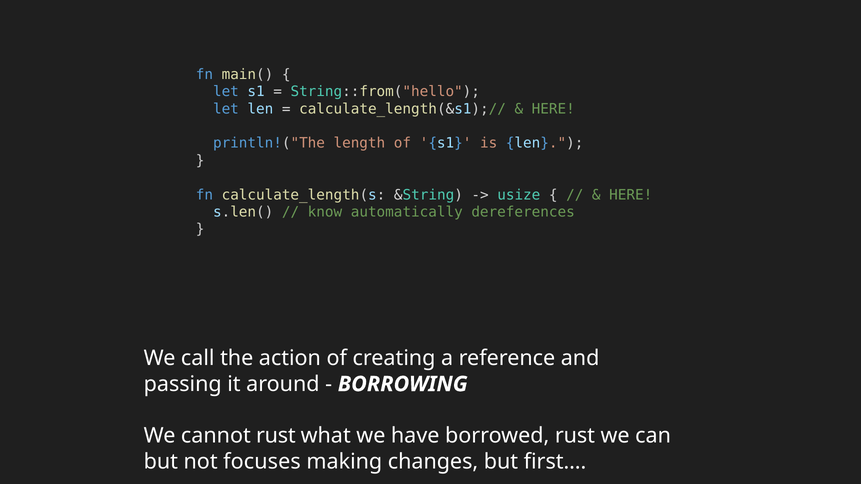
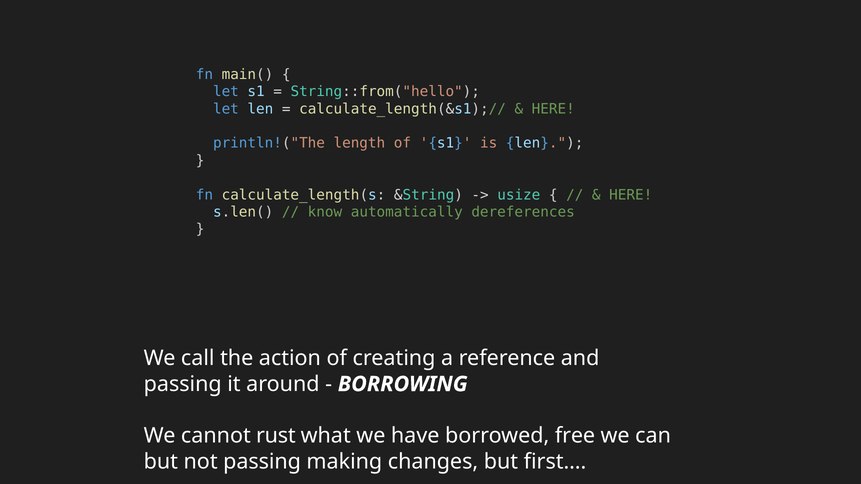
borrowed rust: rust -> free
not focuses: focuses -> passing
